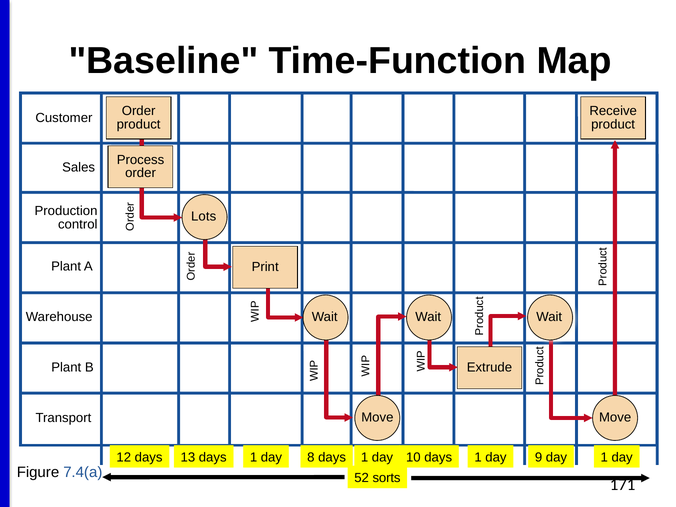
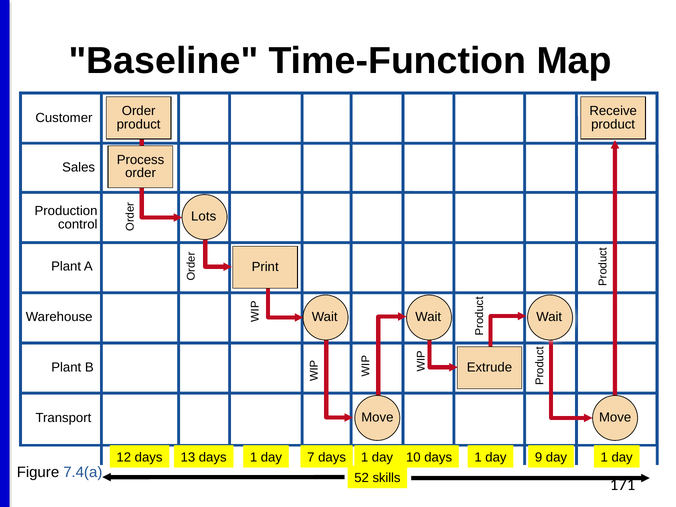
8: 8 -> 7
sorts: sorts -> skills
